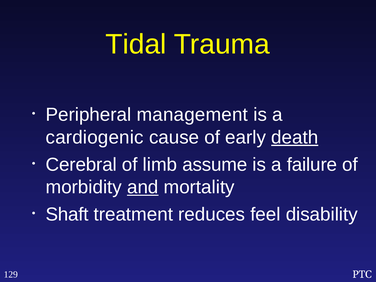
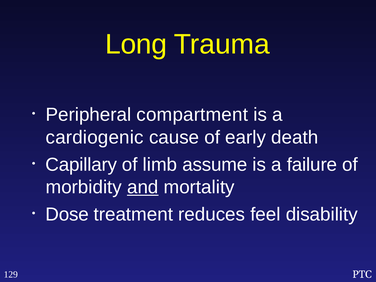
Tidal: Tidal -> Long
management: management -> compartment
death underline: present -> none
Cerebral: Cerebral -> Capillary
Shaft: Shaft -> Dose
